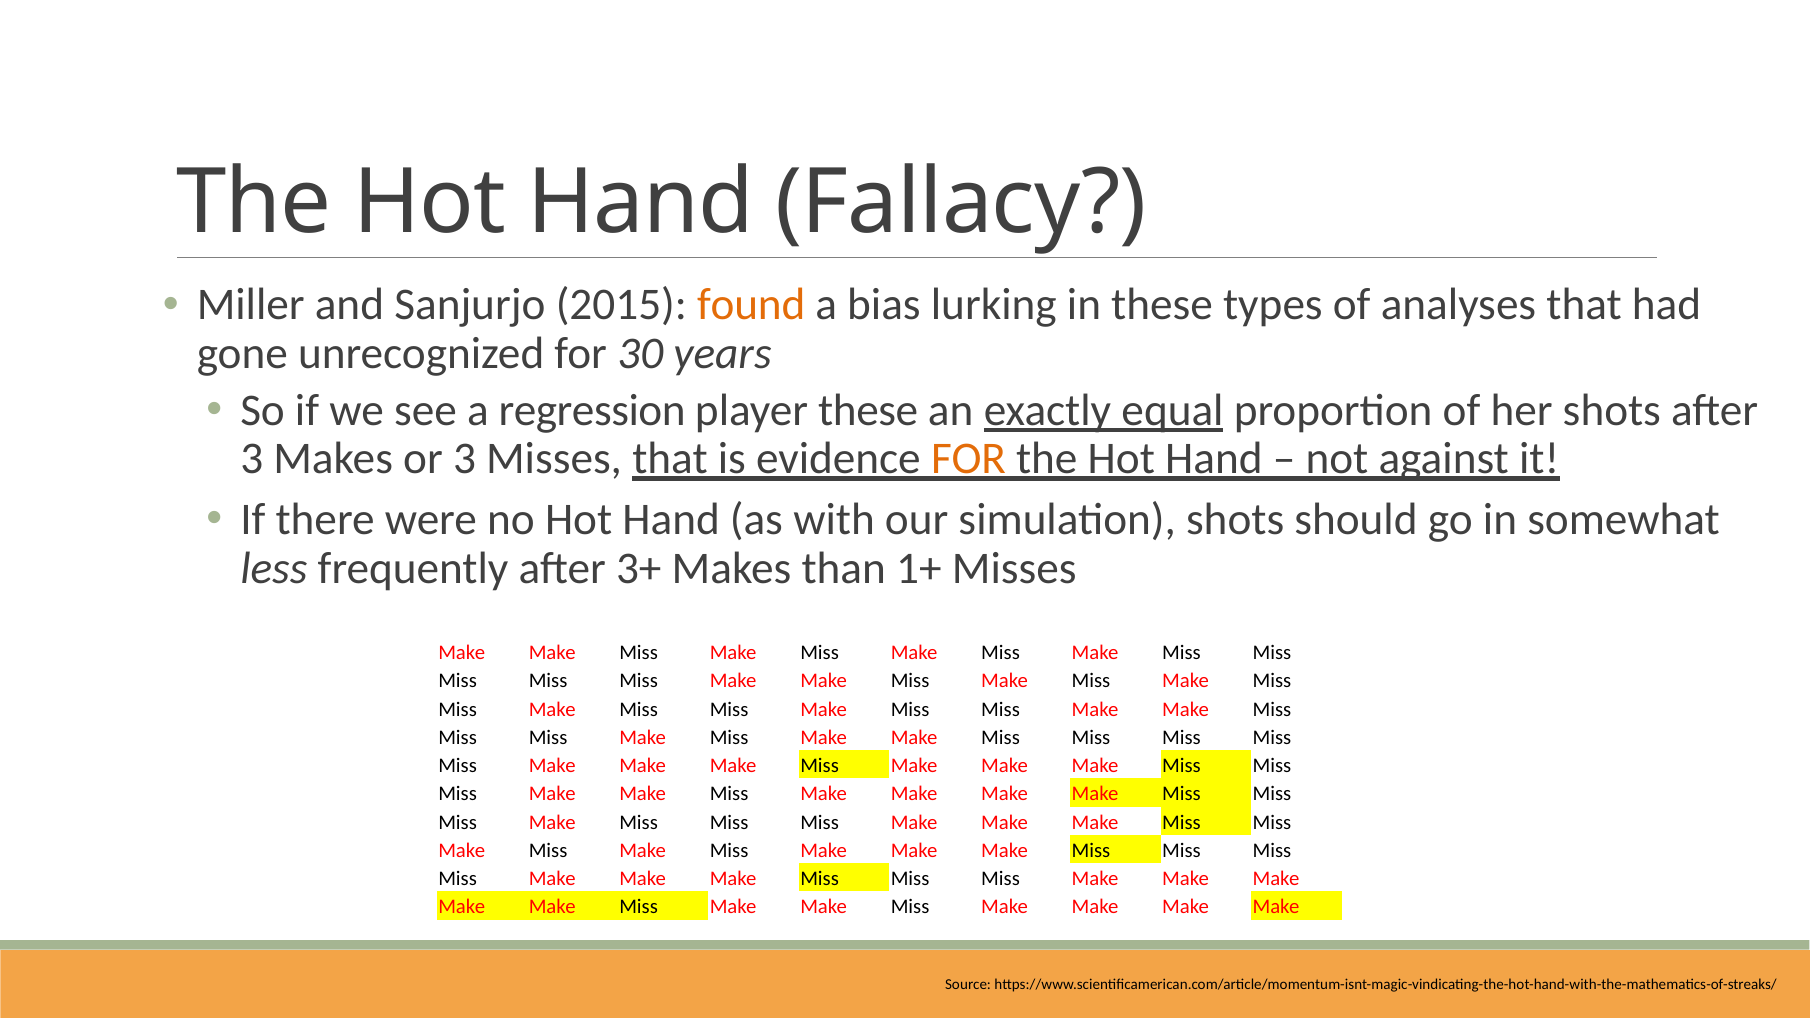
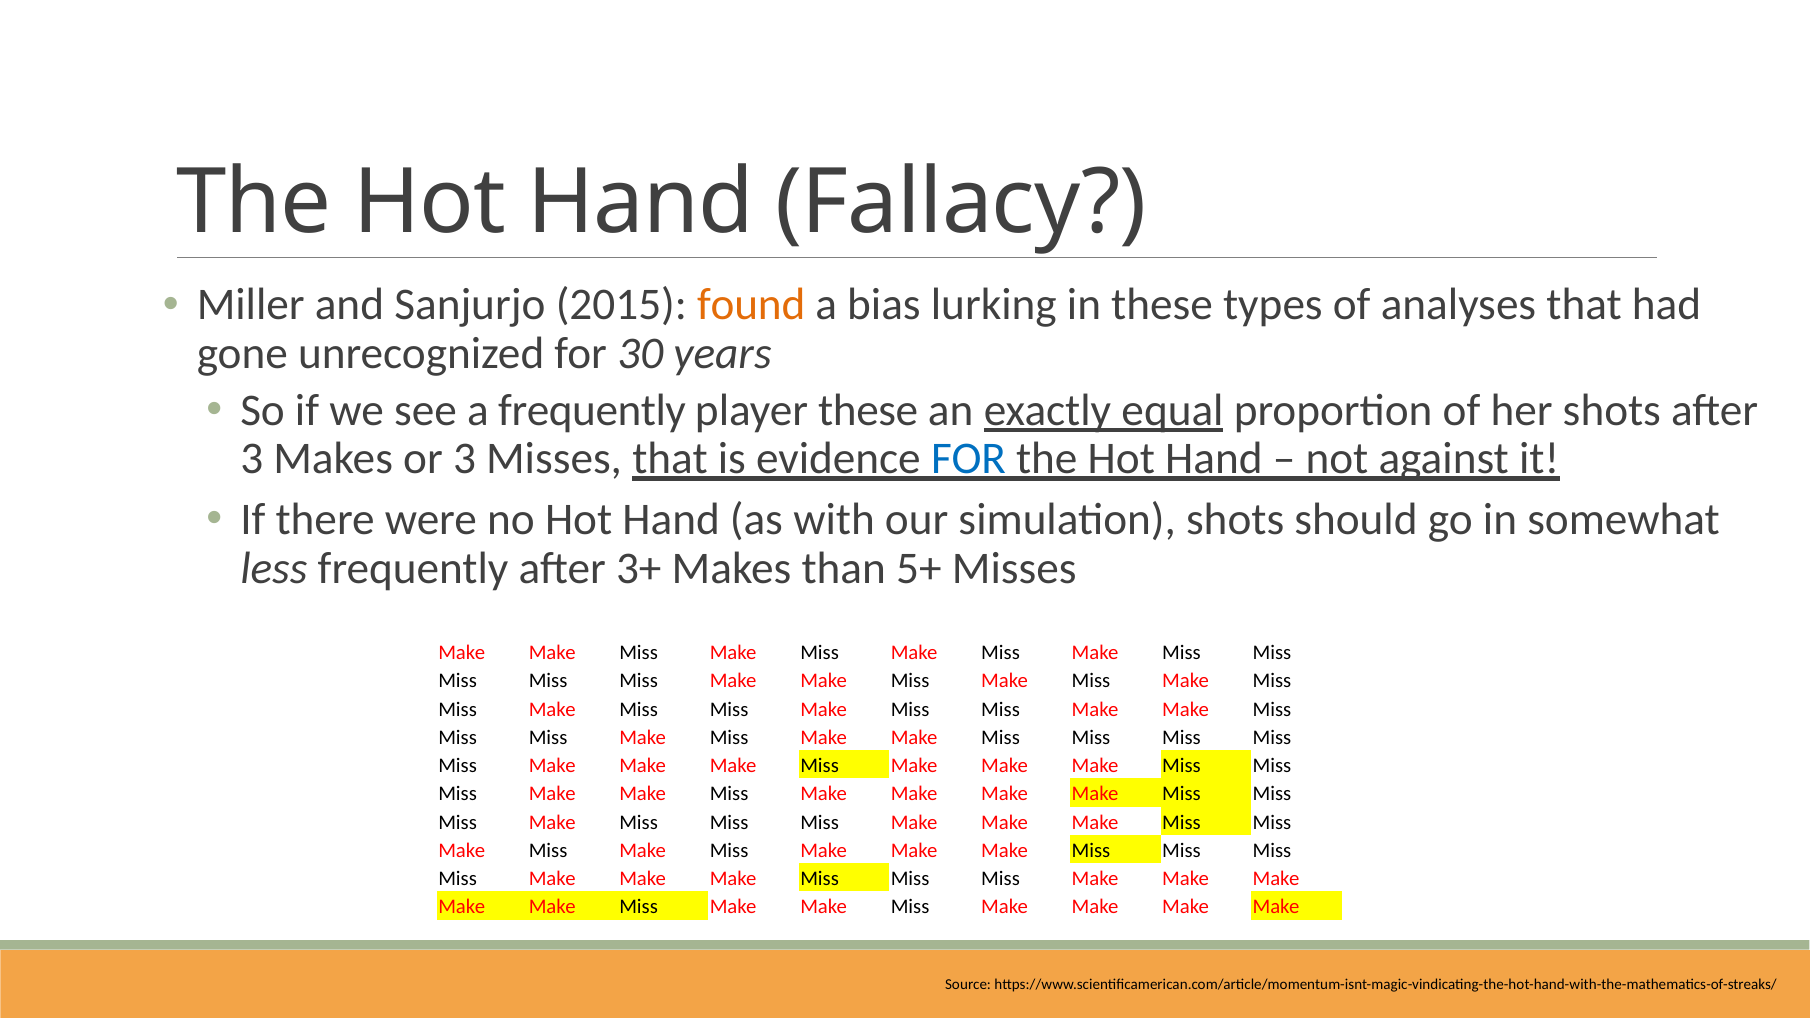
a regression: regression -> frequently
FOR at (968, 459) colour: orange -> blue
1+: 1+ -> 5+
